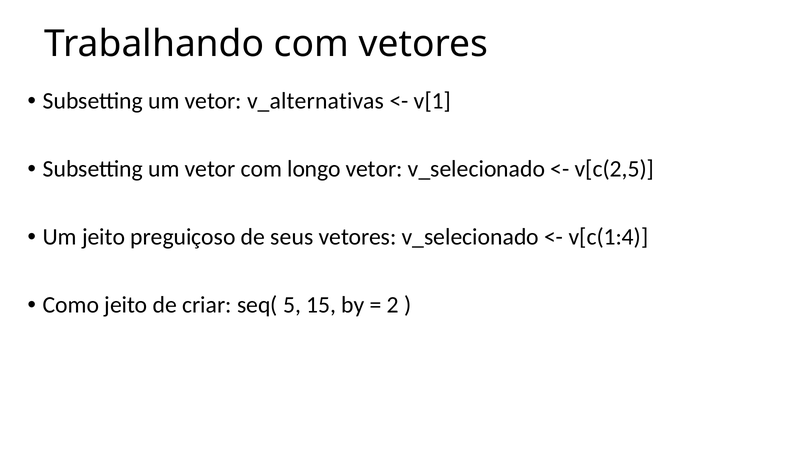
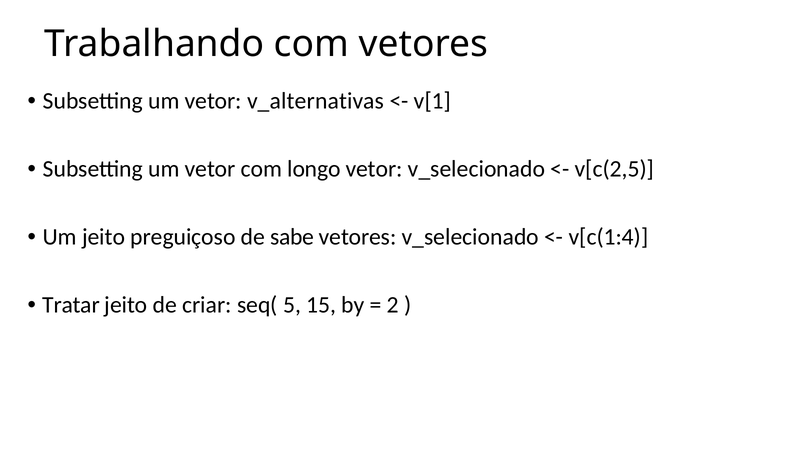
seus: seus -> sabe
Como: Como -> Tratar
